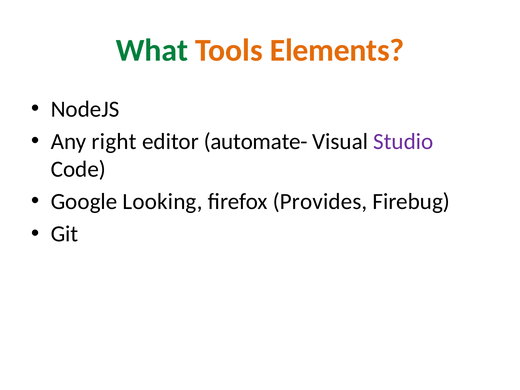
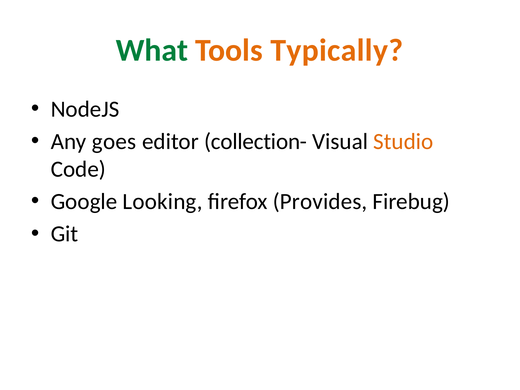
Elements: Elements -> Typically
right: right -> goes
automate-: automate- -> collection-
Studio colour: purple -> orange
